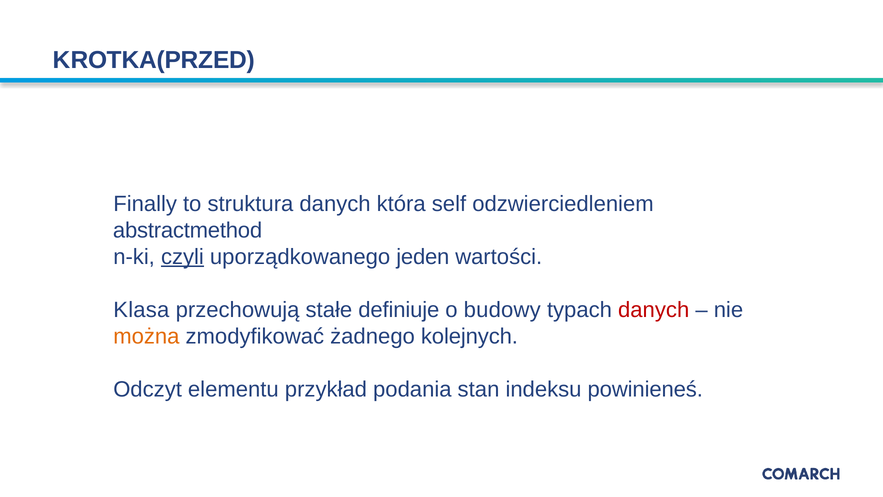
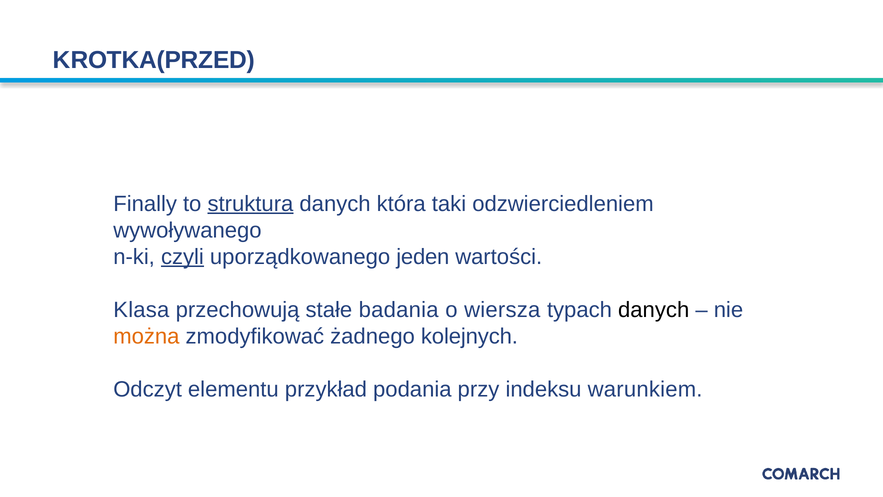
struktura underline: none -> present
self: self -> taki
abstractmethod: abstractmethod -> wywoływanego
definiuje: definiuje -> badania
budowy: budowy -> wiersza
danych at (654, 310) colour: red -> black
stan: stan -> przy
powinieneś: powinieneś -> warunkiem
